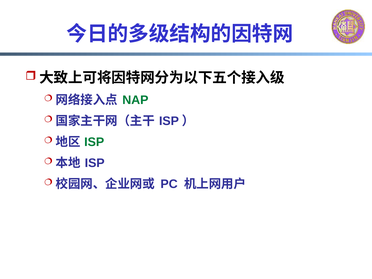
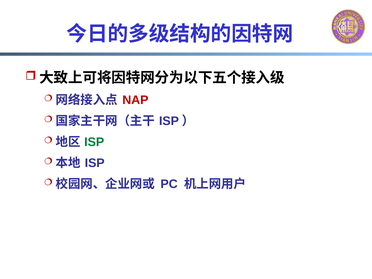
NAP colour: green -> red
